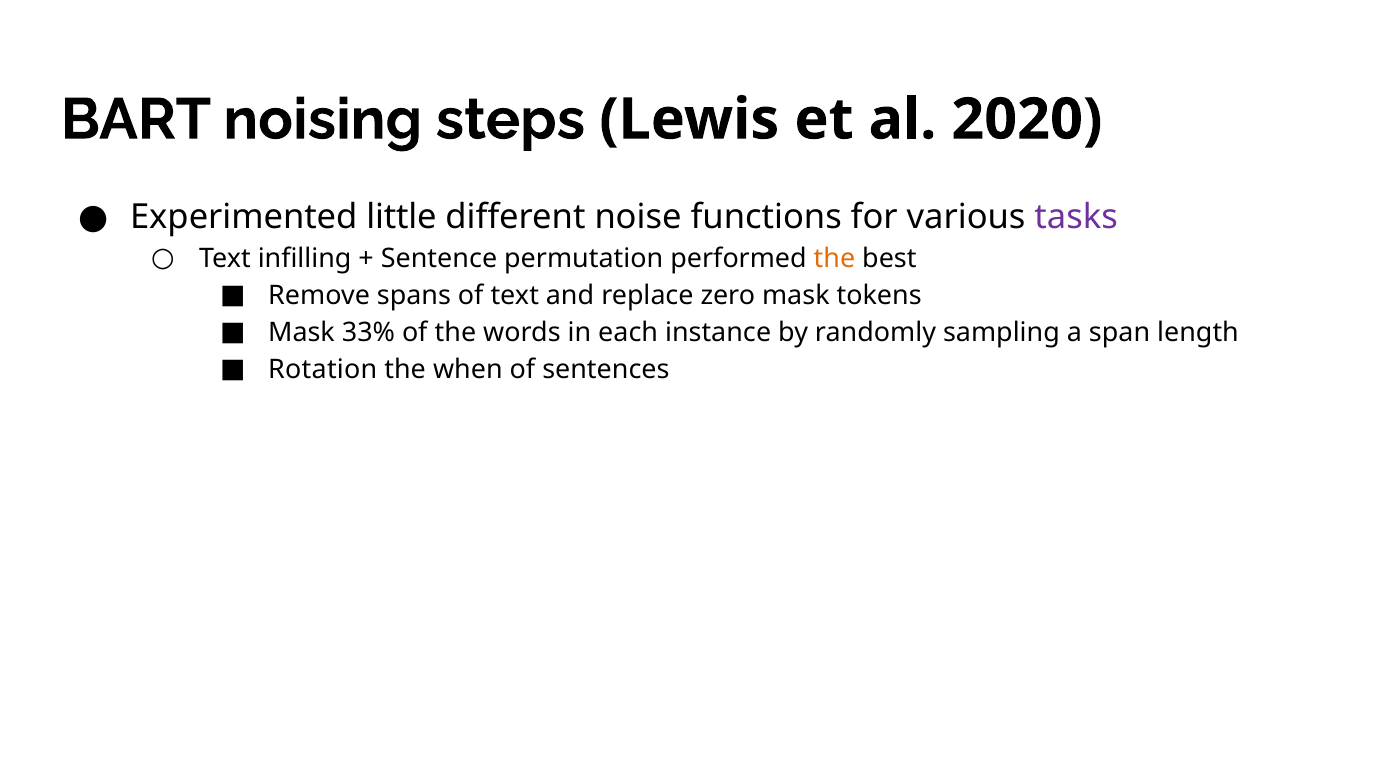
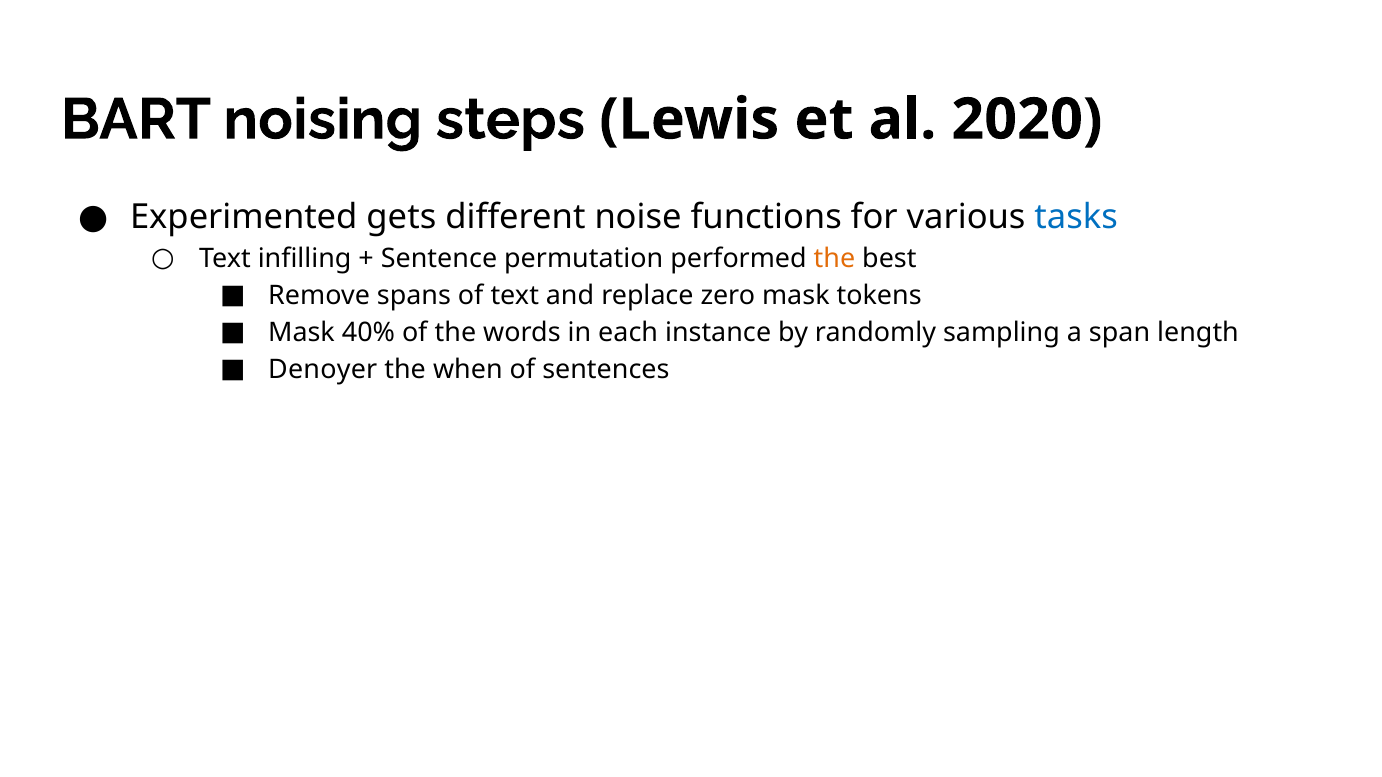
little: little -> gets
tasks colour: purple -> blue
33%: 33% -> 40%
Rotation: Rotation -> Denoyer
